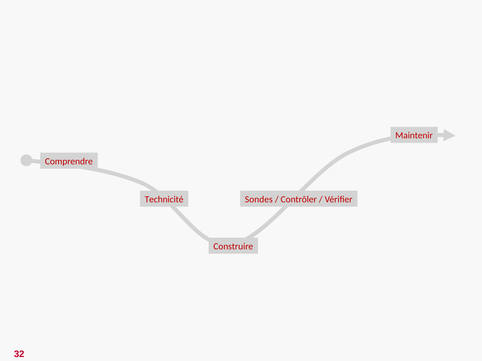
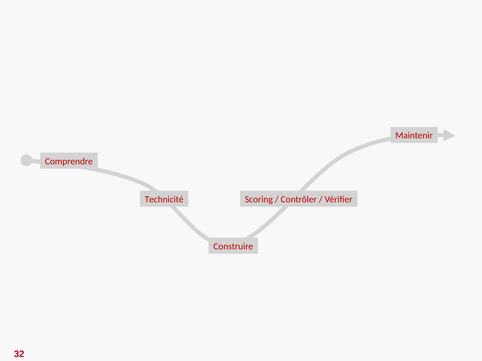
Sondes: Sondes -> Scoring
